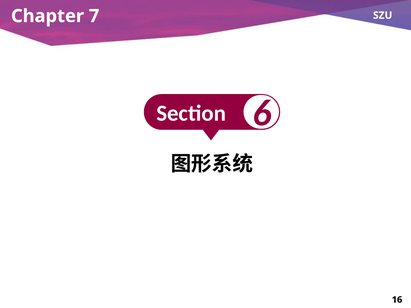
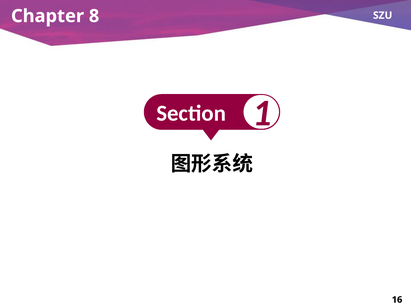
7: 7 -> 8
6: 6 -> 1
